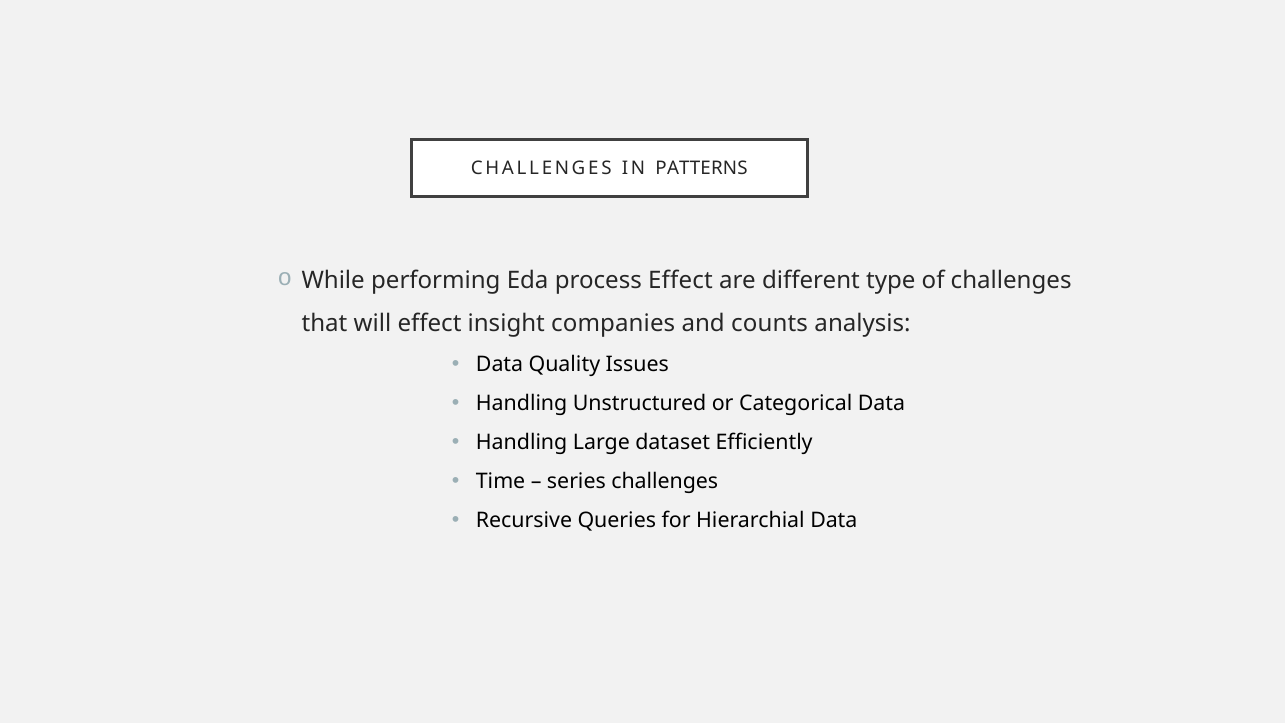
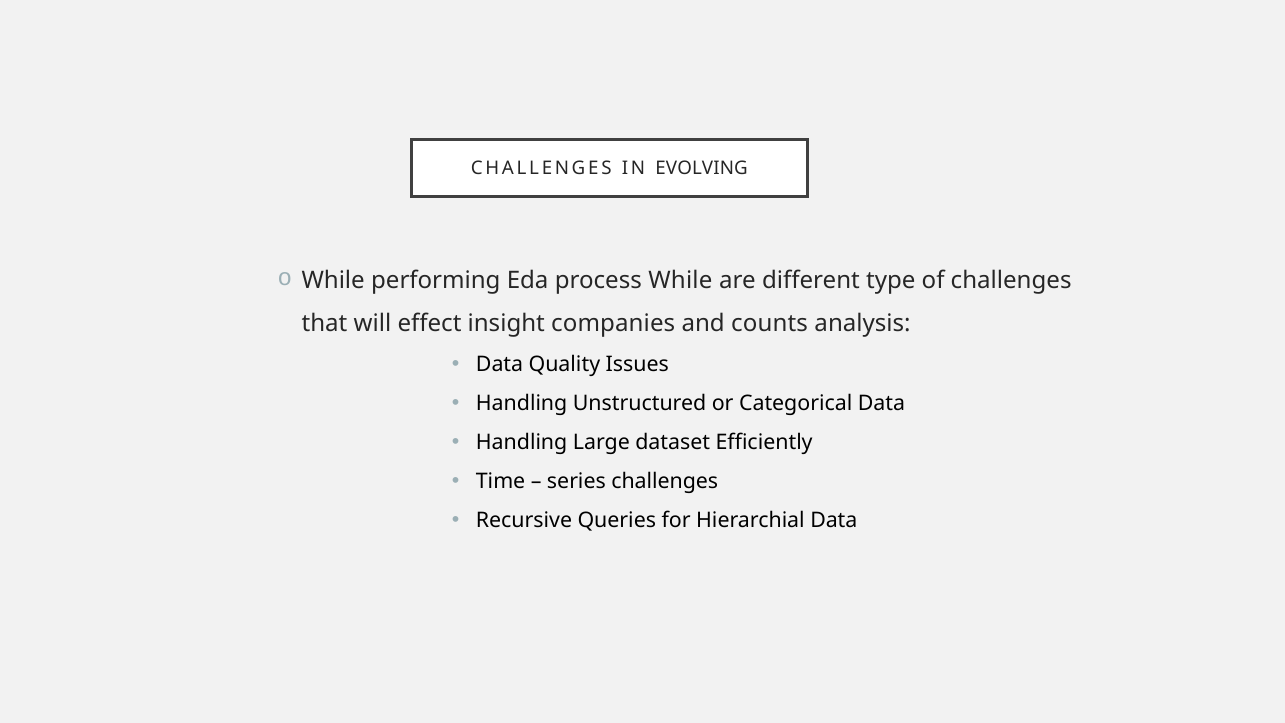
PATTERNS: PATTERNS -> EVOLVING
process Effect: Effect -> While
